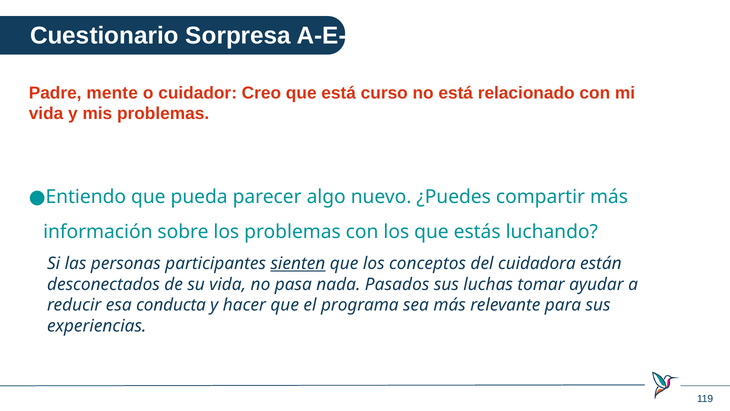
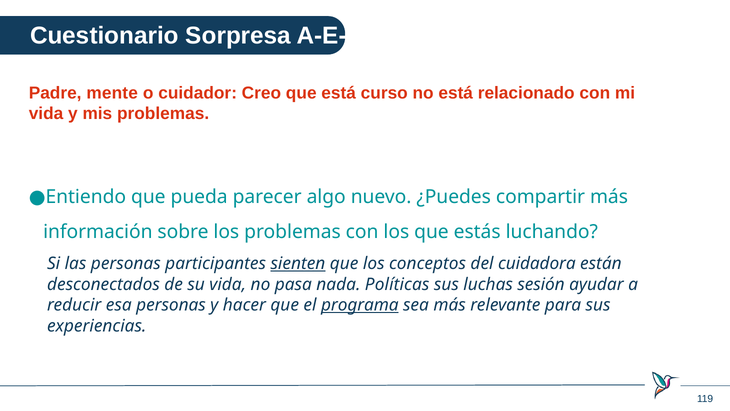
Pasados: Pasados -> Políticas
tomar: tomar -> sesión
esa conducta: conducta -> personas
programa underline: none -> present
